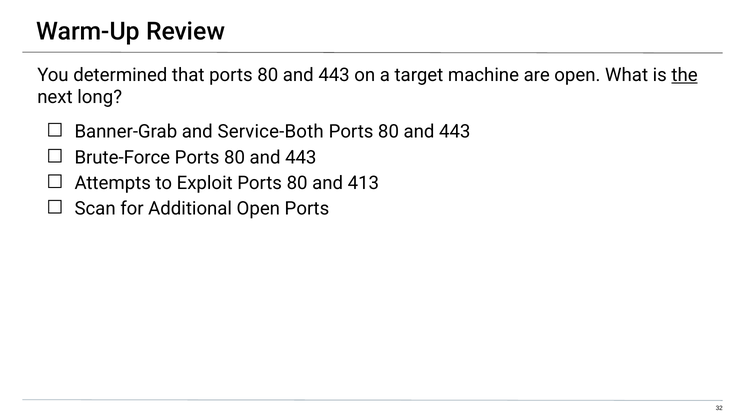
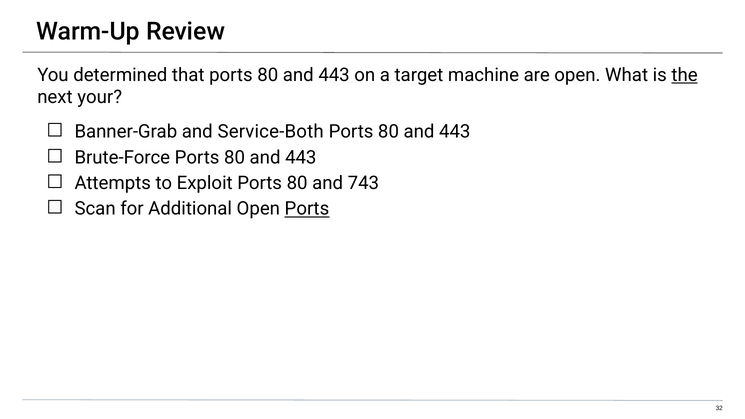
long: long -> your
413: 413 -> 743
Ports at (307, 209) underline: none -> present
